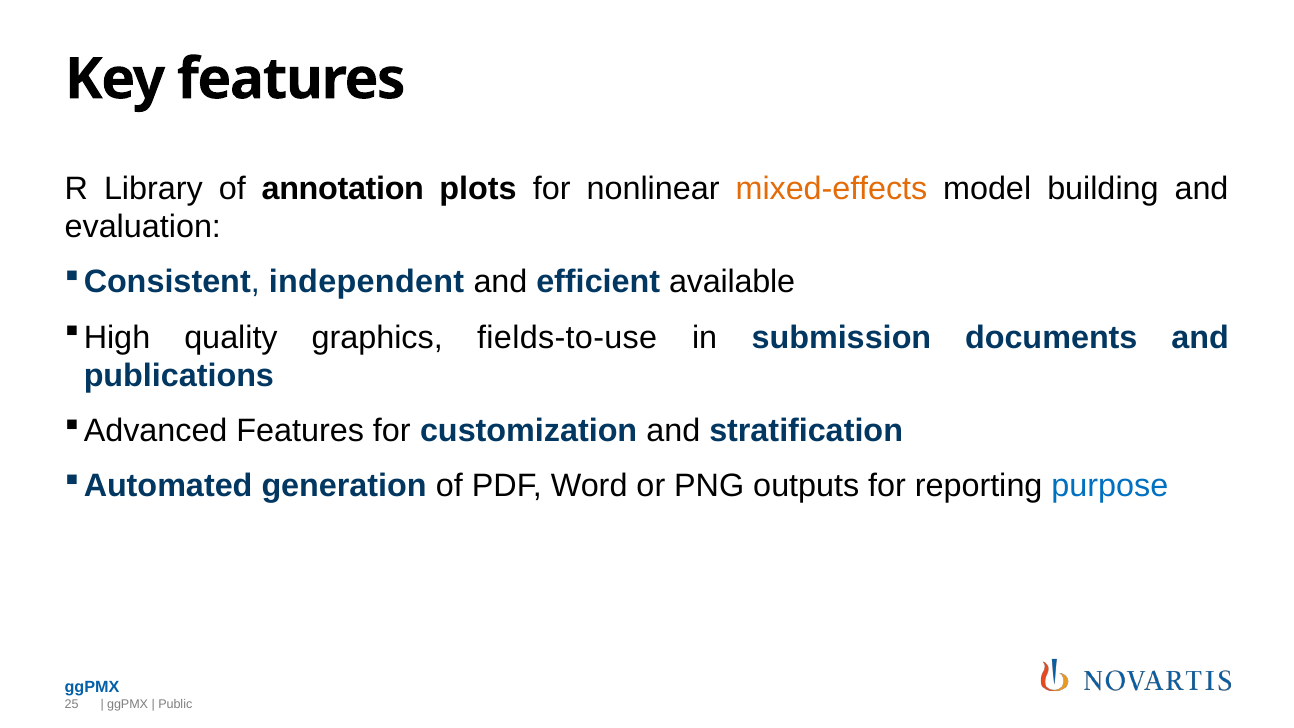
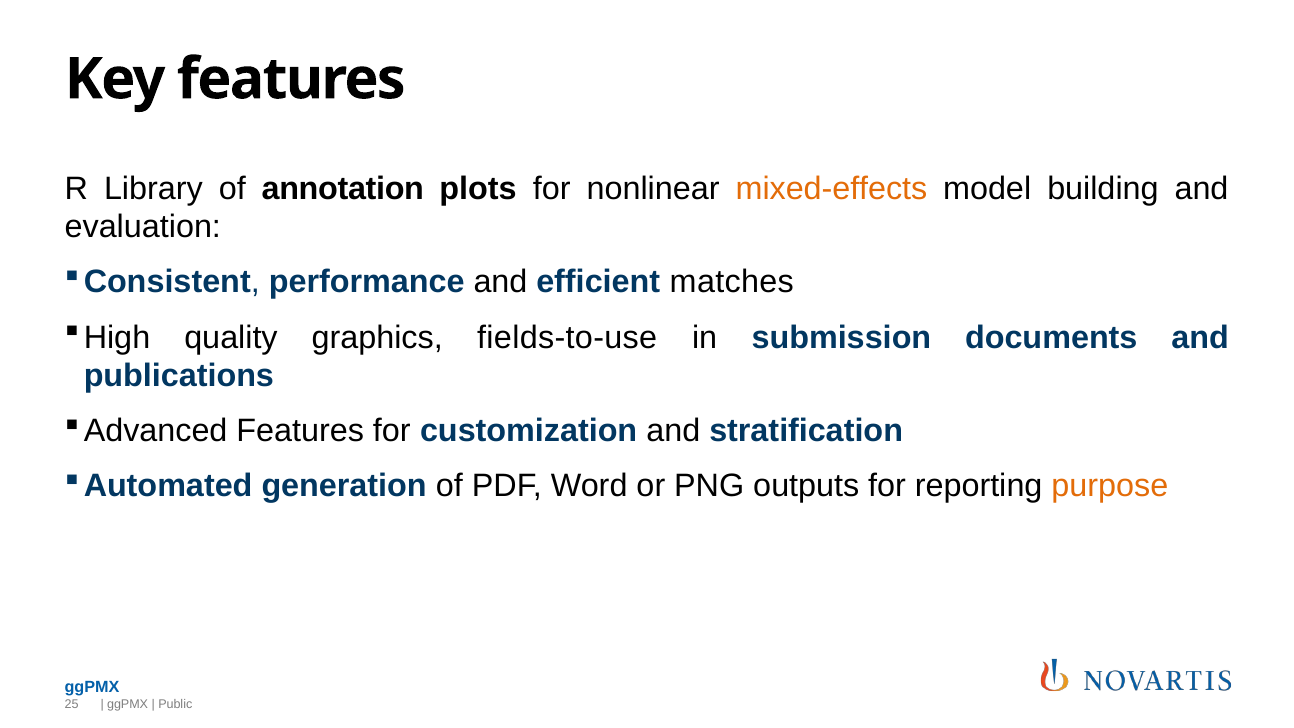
independent: independent -> performance
available: available -> matches
purpose colour: blue -> orange
